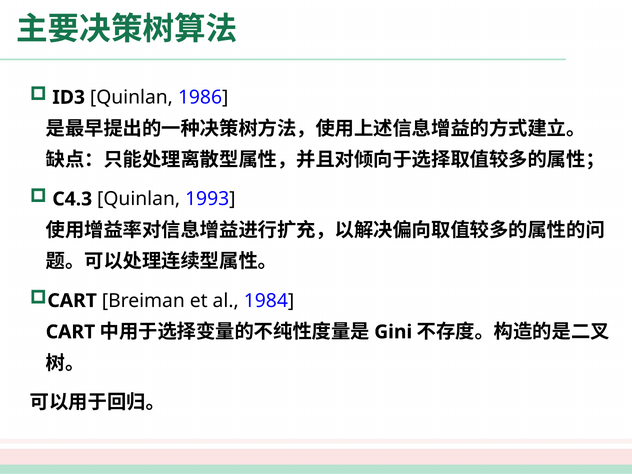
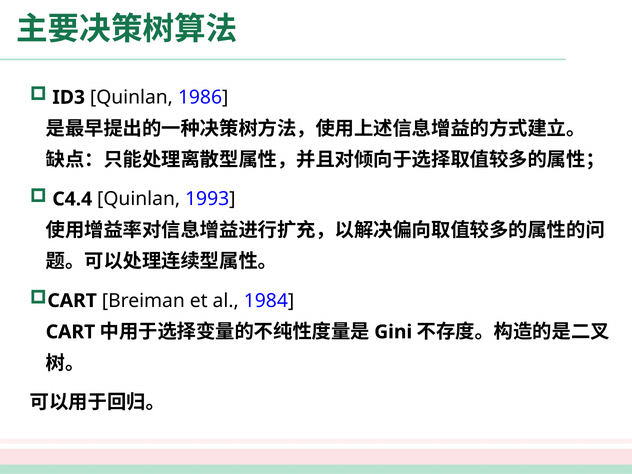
C4.3: C4.3 -> C4.4
